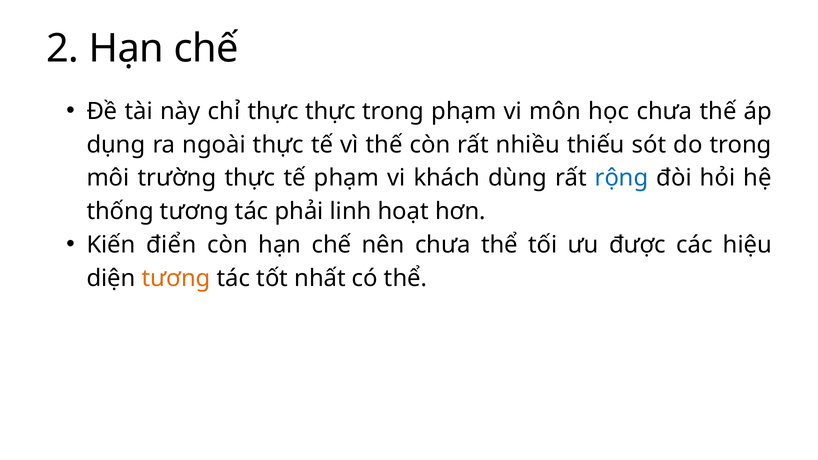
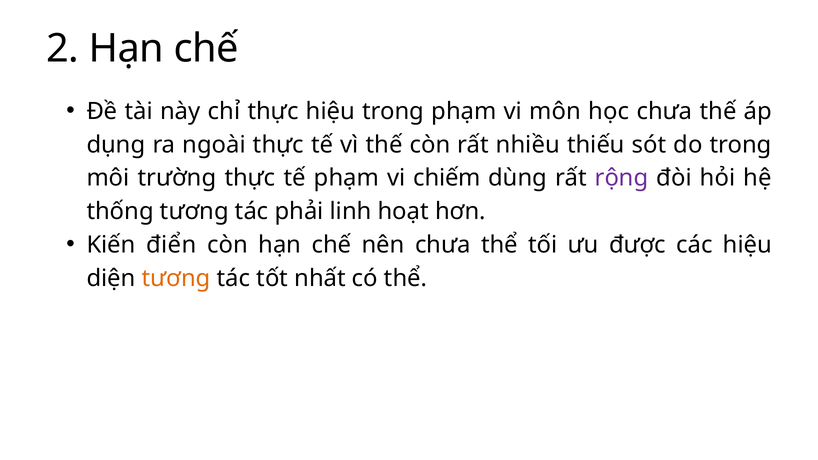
thực thực: thực -> hiệu
khách: khách -> chiếm
rộng colour: blue -> purple
